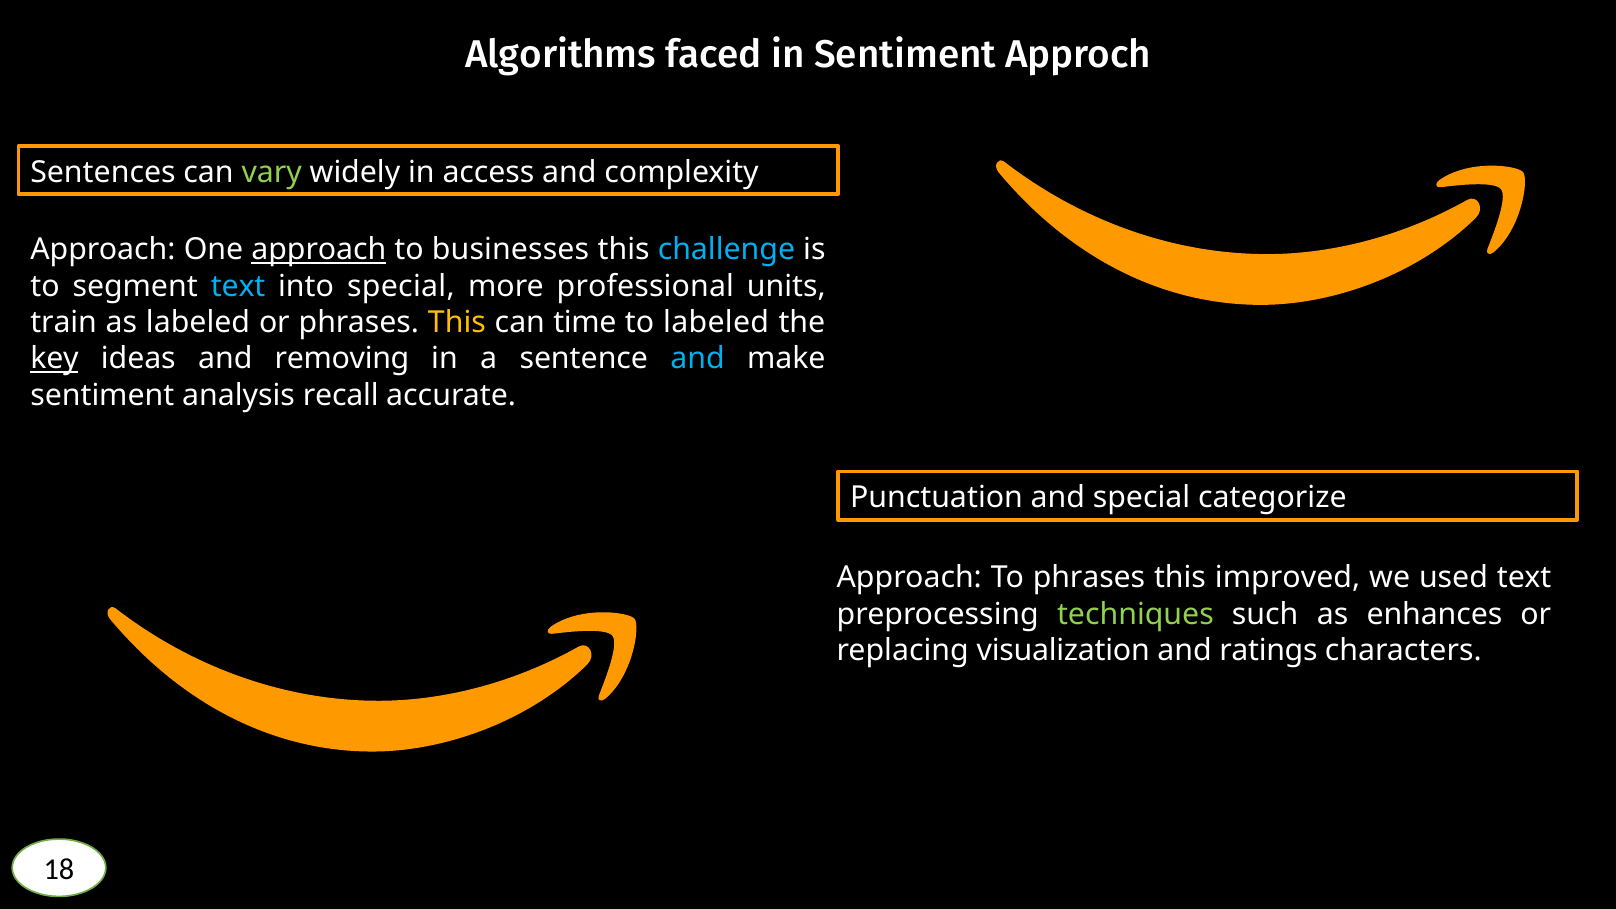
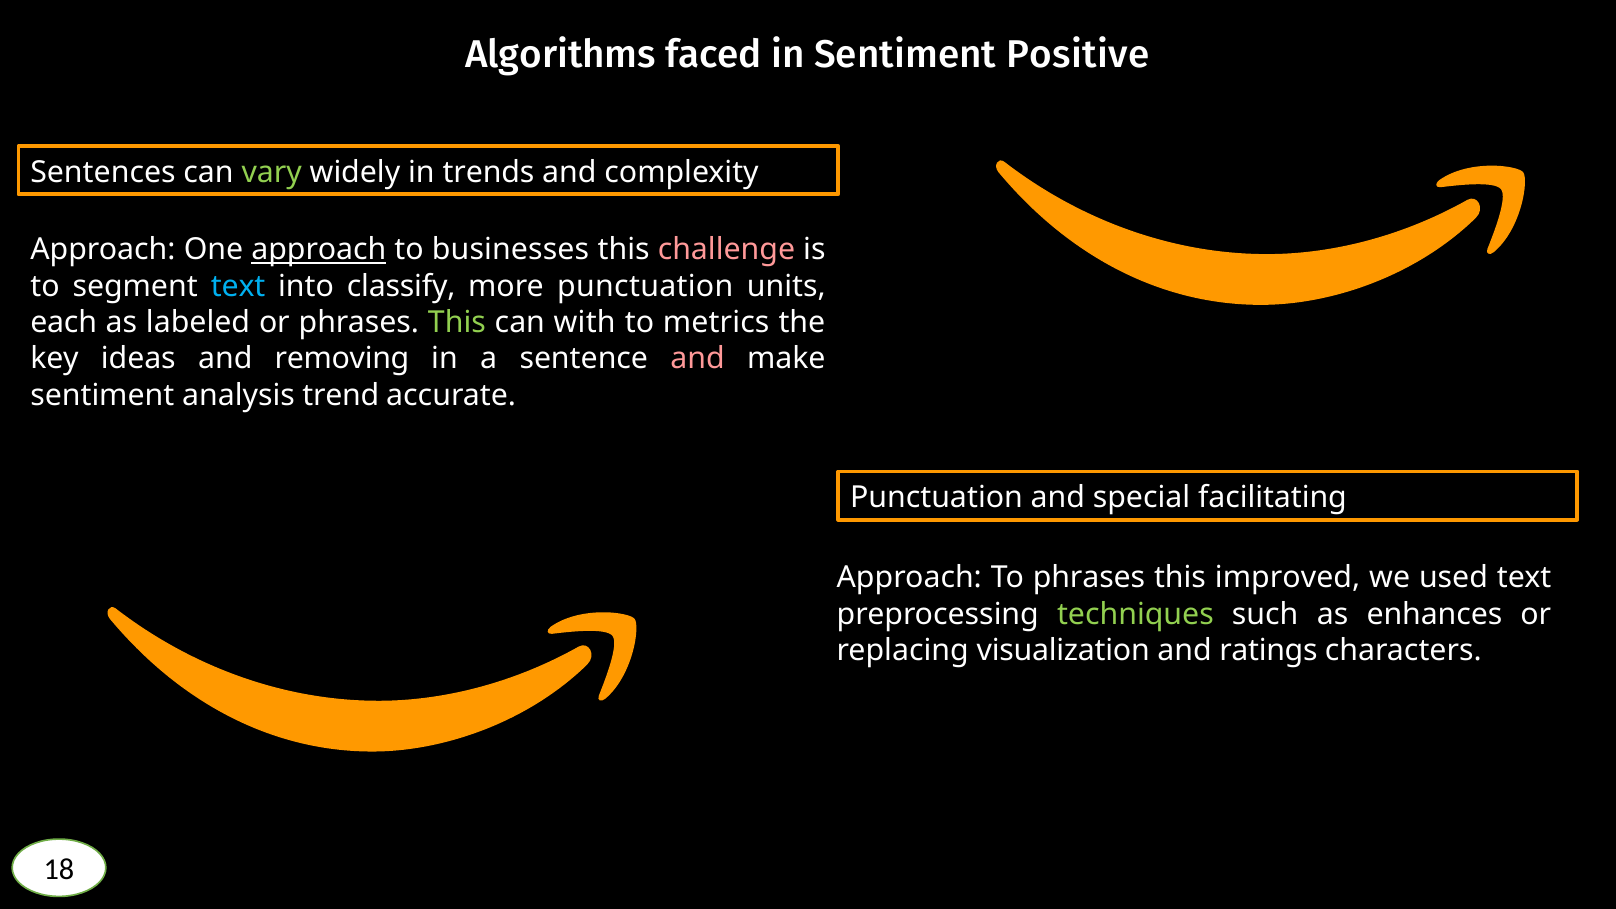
Approch: Approch -> Positive
access: access -> trends
challenge colour: light blue -> pink
into special: special -> classify
more professional: professional -> punctuation
train: train -> each
This at (457, 323) colour: yellow -> light green
time: time -> with
to labeled: labeled -> metrics
key underline: present -> none
and at (698, 359) colour: light blue -> pink
recall: recall -> trend
categorize: categorize -> facilitating
